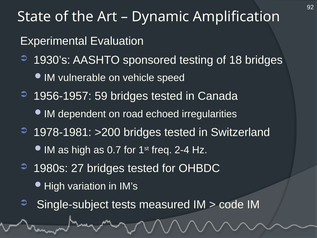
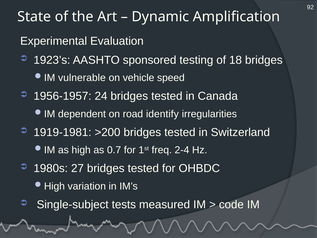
1930’s: 1930’s -> 1923’s
59: 59 -> 24
echoed: echoed -> identify
1978-1981: 1978-1981 -> 1919-1981
